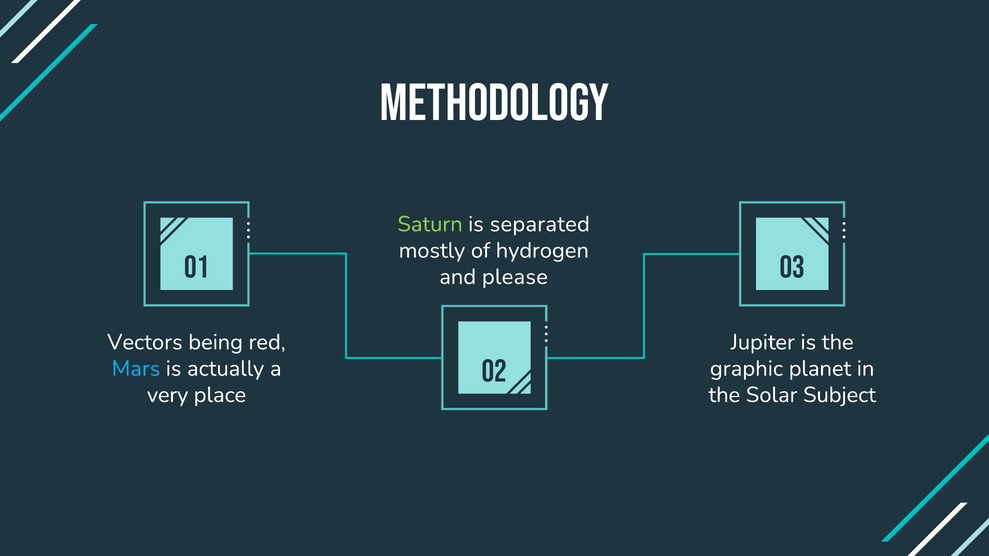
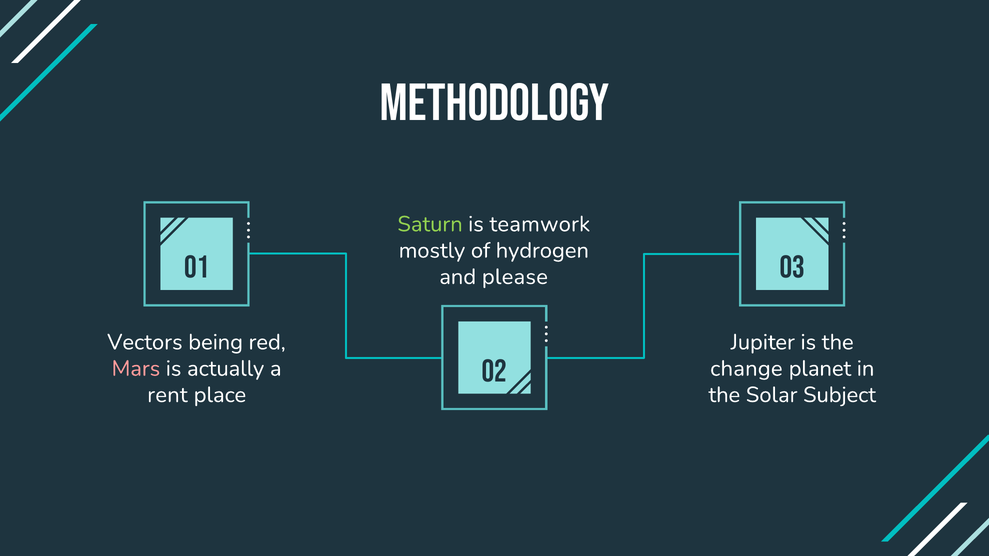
separated: separated -> teamwork
Mars colour: light blue -> pink
graphic: graphic -> change
very: very -> rent
